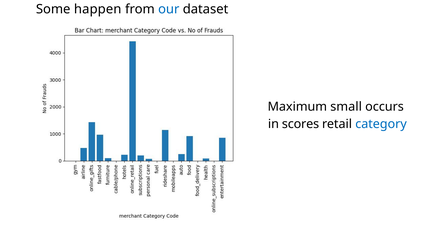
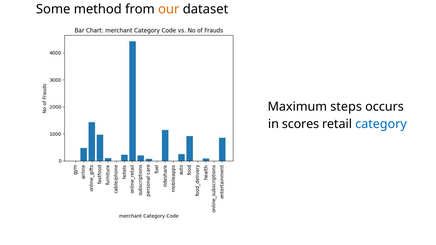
happen: happen -> method
our colour: blue -> orange
small: small -> steps
